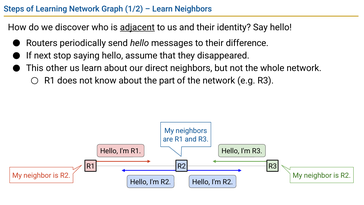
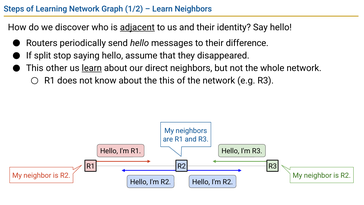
next: next -> split
learn at (92, 68) underline: none -> present
the part: part -> this
